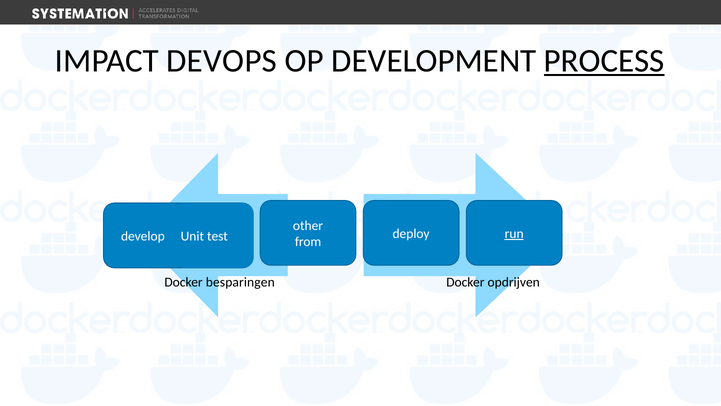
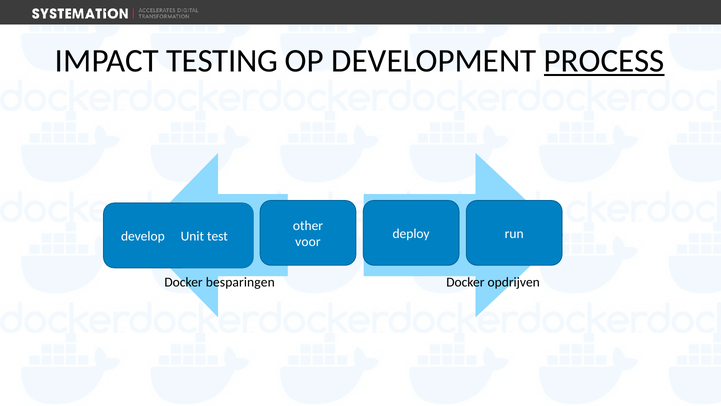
DEVOPS: DEVOPS -> TESTING
run underline: present -> none
from: from -> voor
